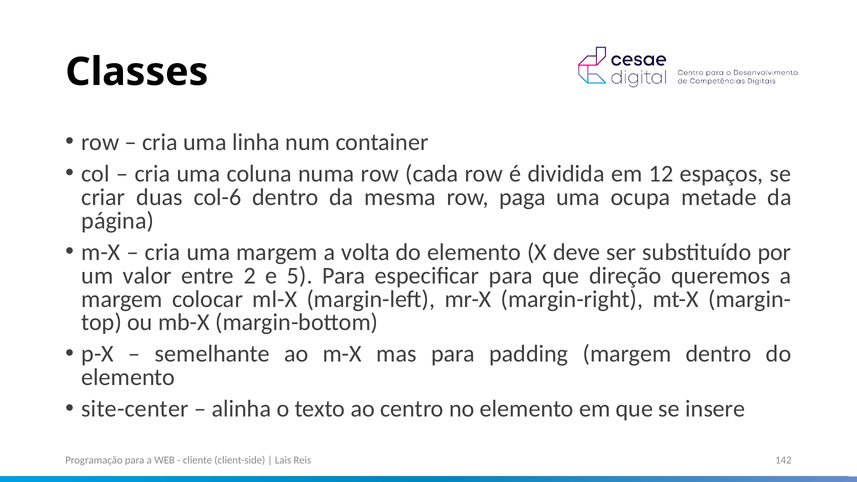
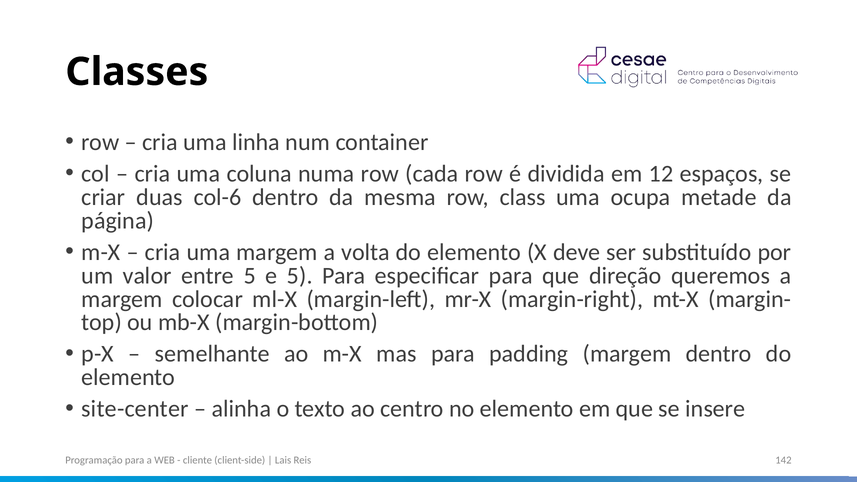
paga: paga -> class
entre 2: 2 -> 5
